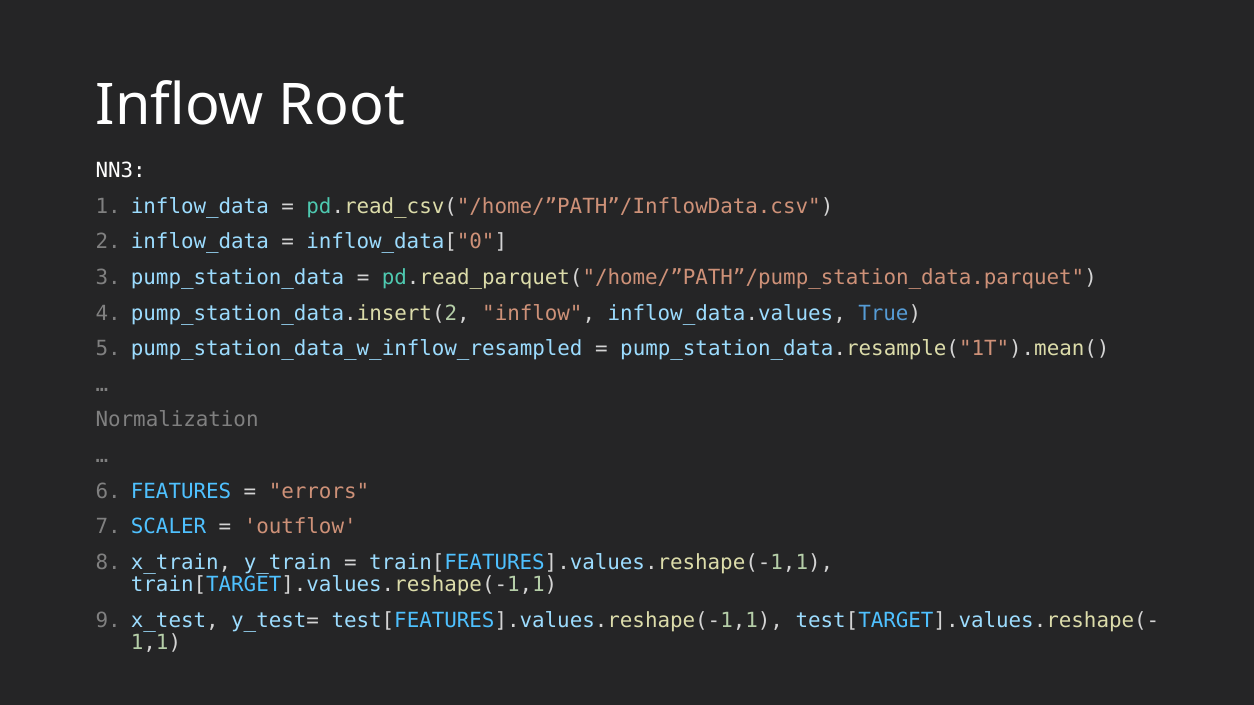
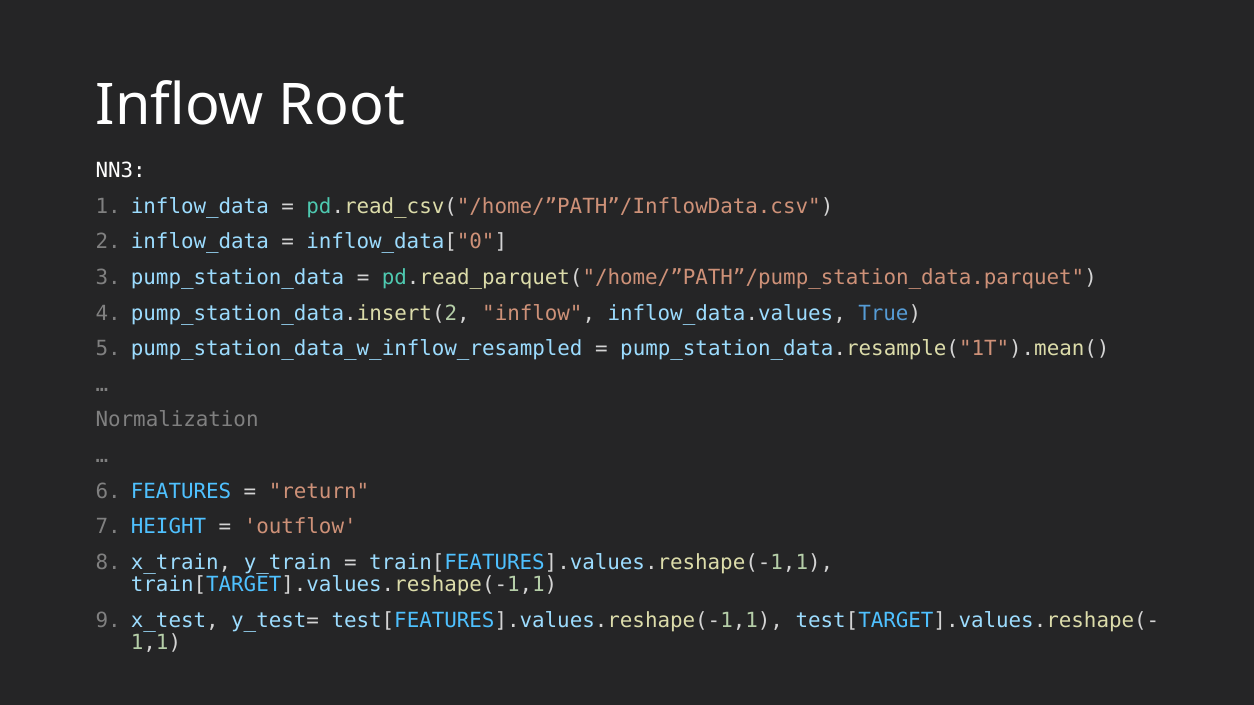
errors: errors -> return
SCALER: SCALER -> HEIGHT
